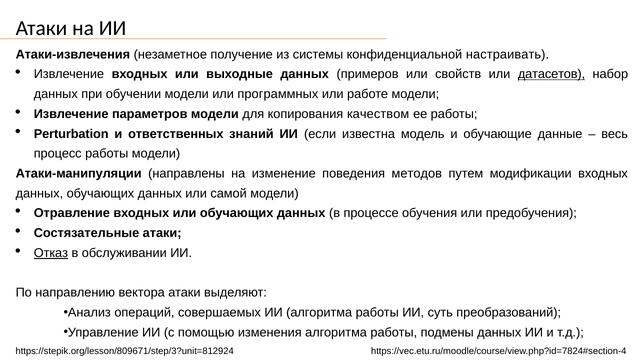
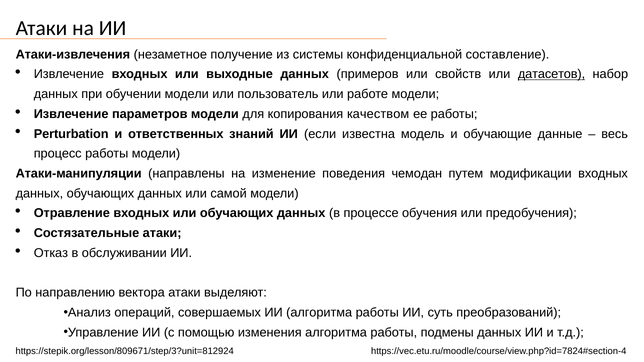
настраивать: настраивать -> составление
программных: программных -> пользователь
методов: методов -> чемодан
Отказ underline: present -> none
